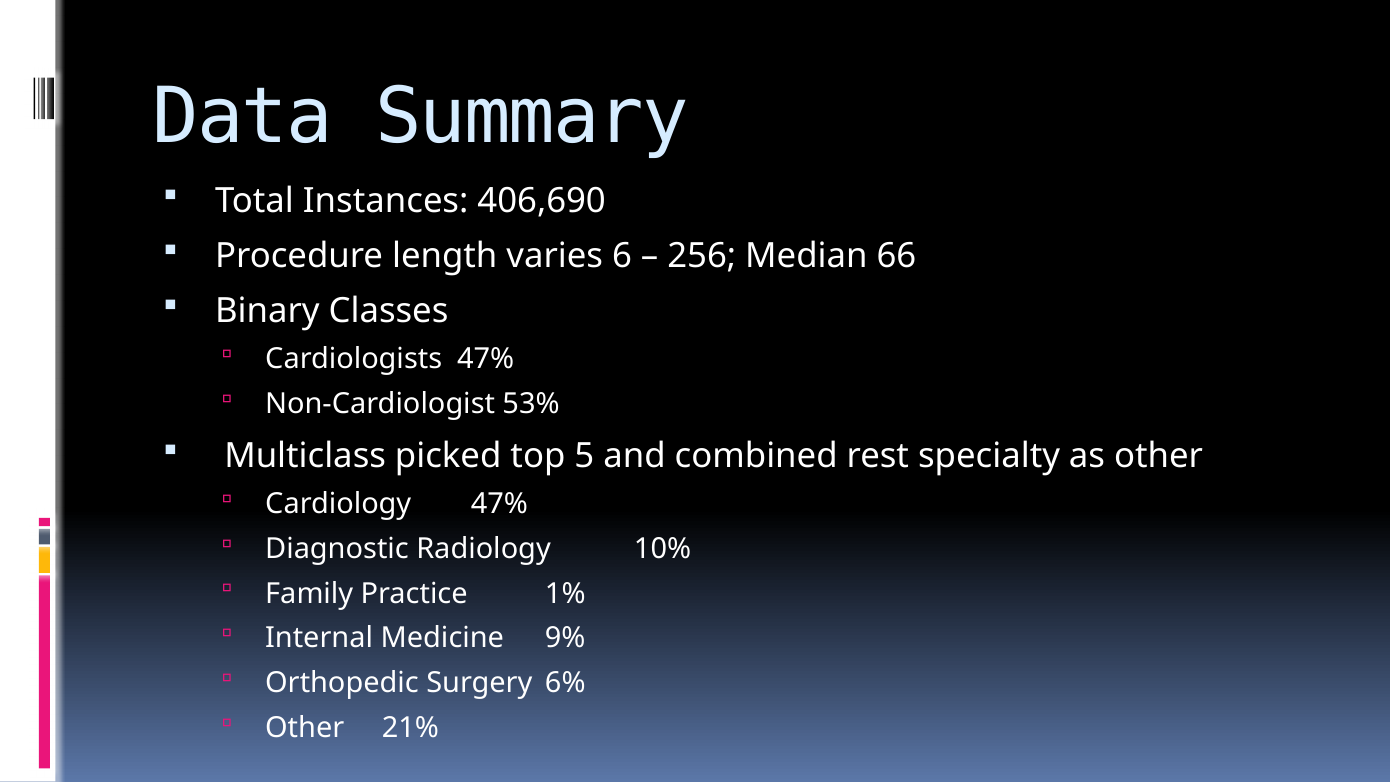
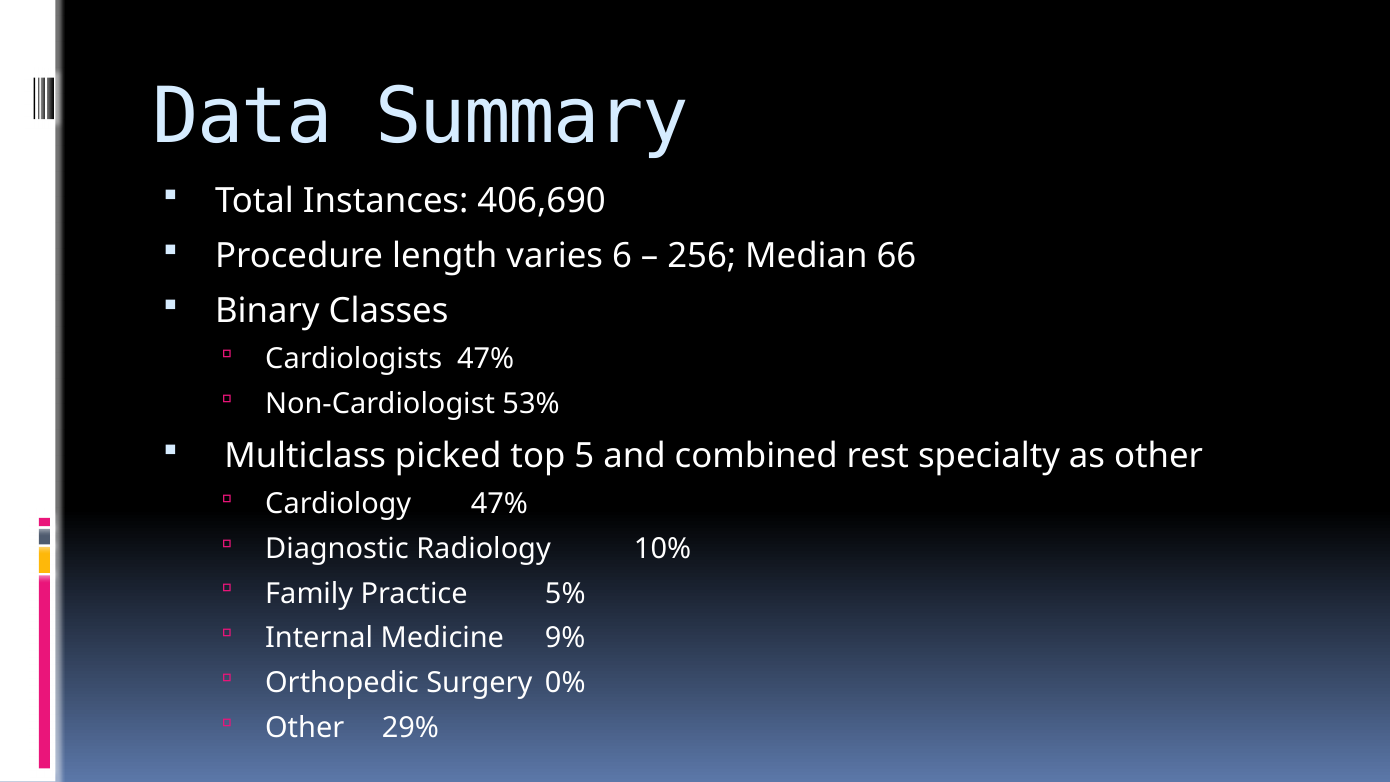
1%: 1% -> 5%
6%: 6% -> 0%
21%: 21% -> 29%
